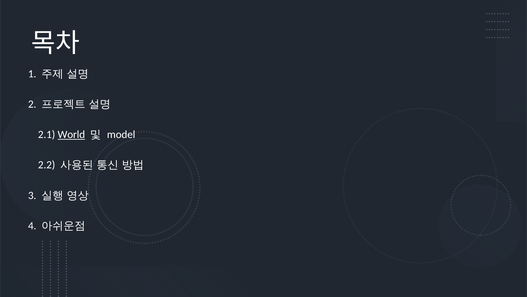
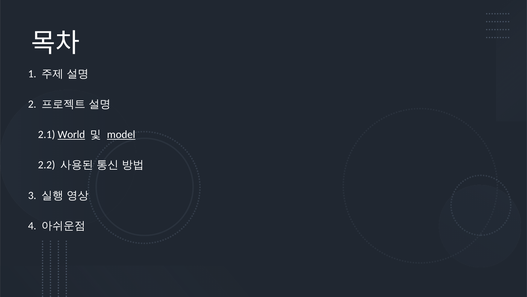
model underline: none -> present
